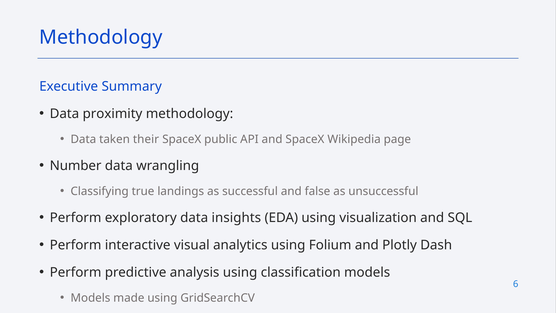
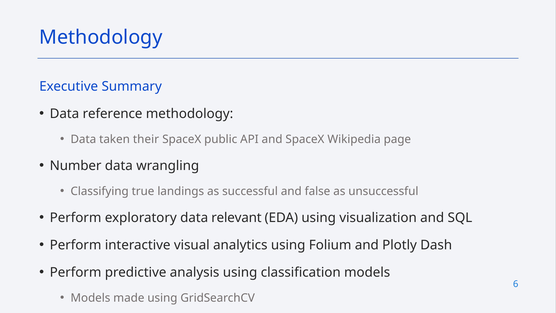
proximity: proximity -> reference
insights: insights -> relevant
